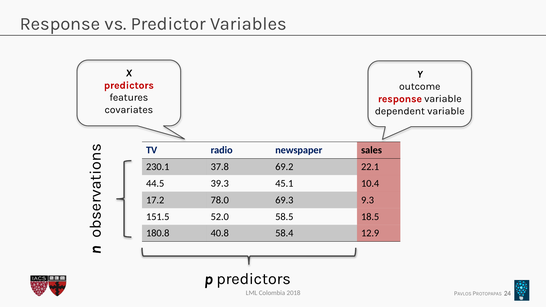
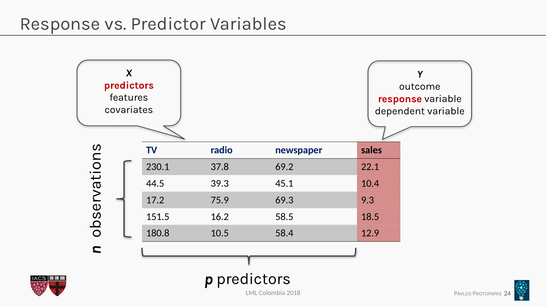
78.0: 78.0 -> 75.9
52.0: 52.0 -> 16.2
40.8: 40.8 -> 10.5
